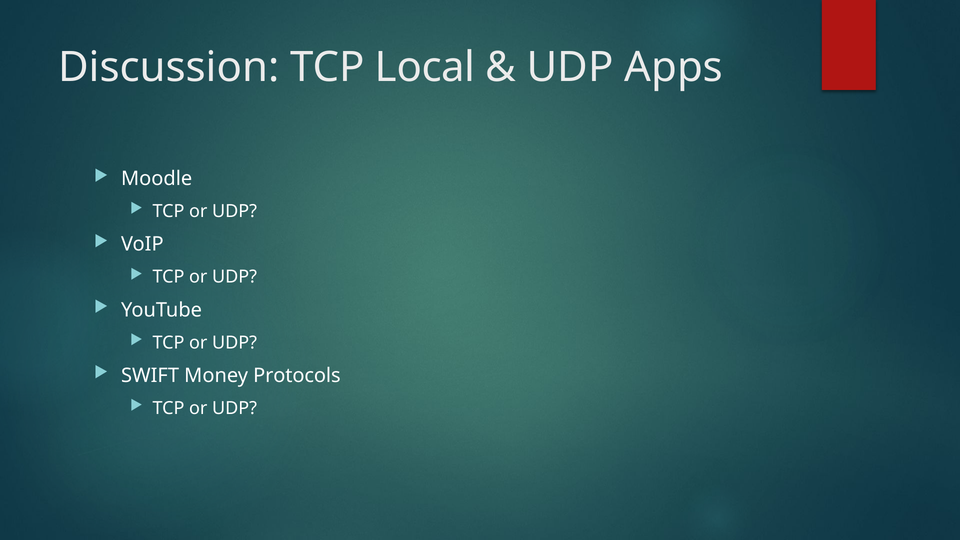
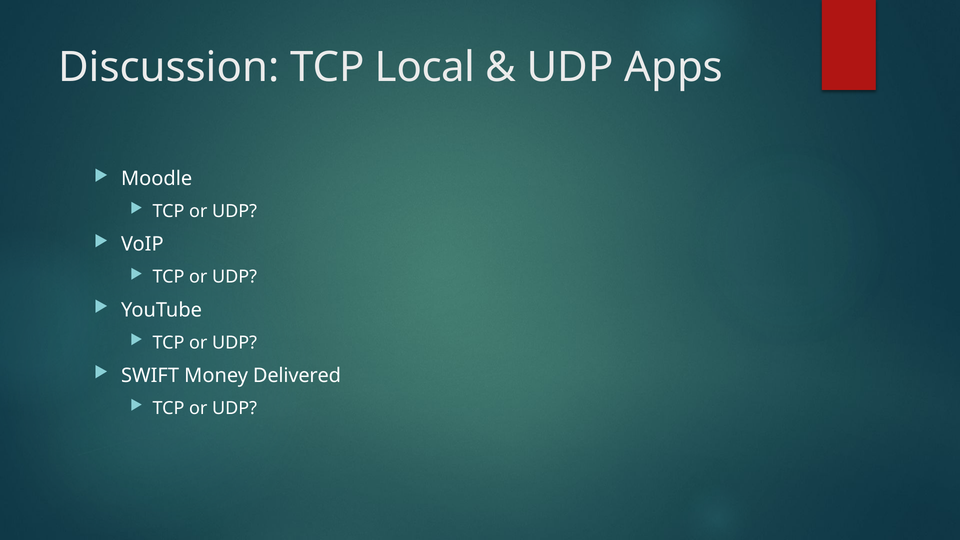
Protocols: Protocols -> Delivered
